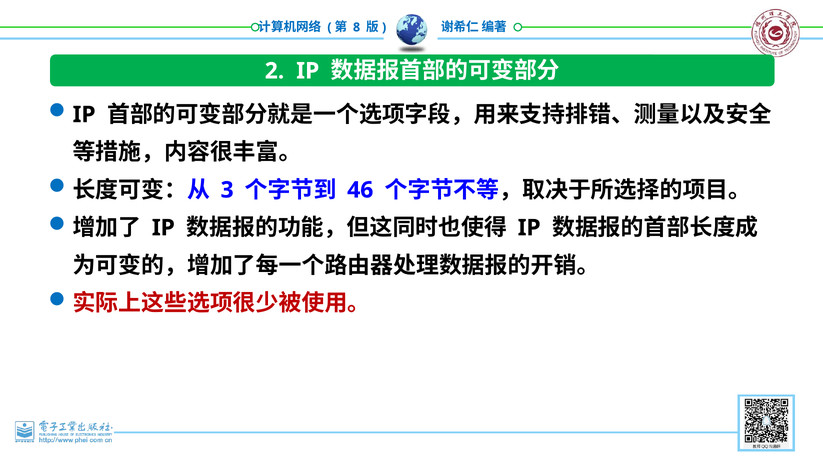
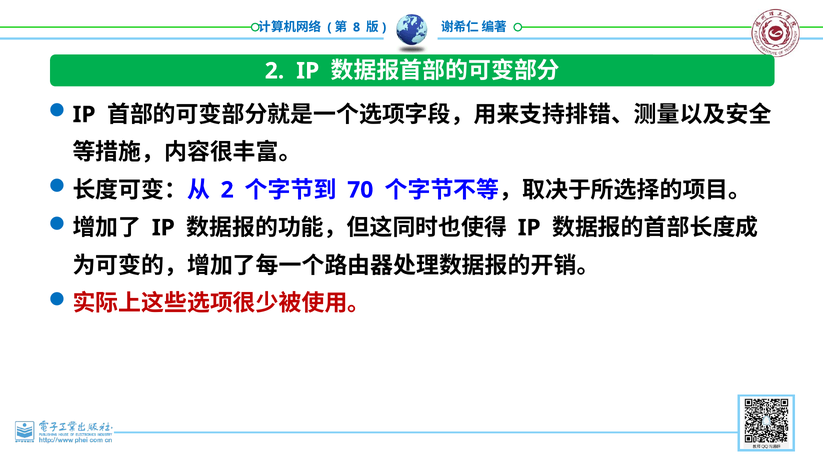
3 at (227, 190): 3 -> 2
46: 46 -> 70
